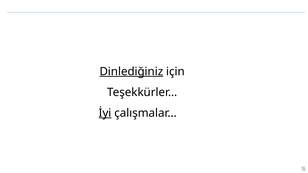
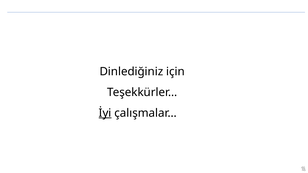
Dinlediğiniz underline: present -> none
